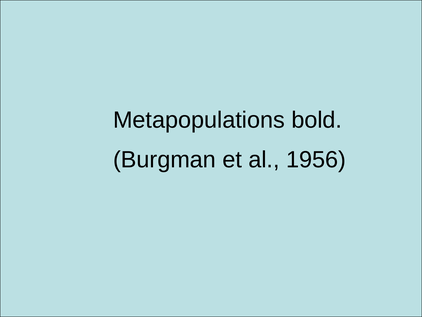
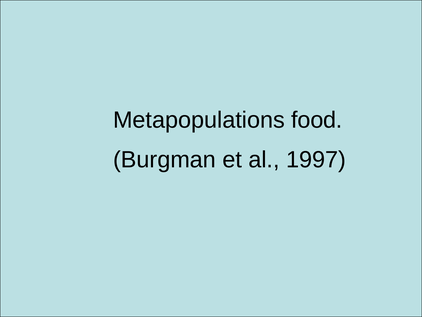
bold: bold -> food
1956: 1956 -> 1997
